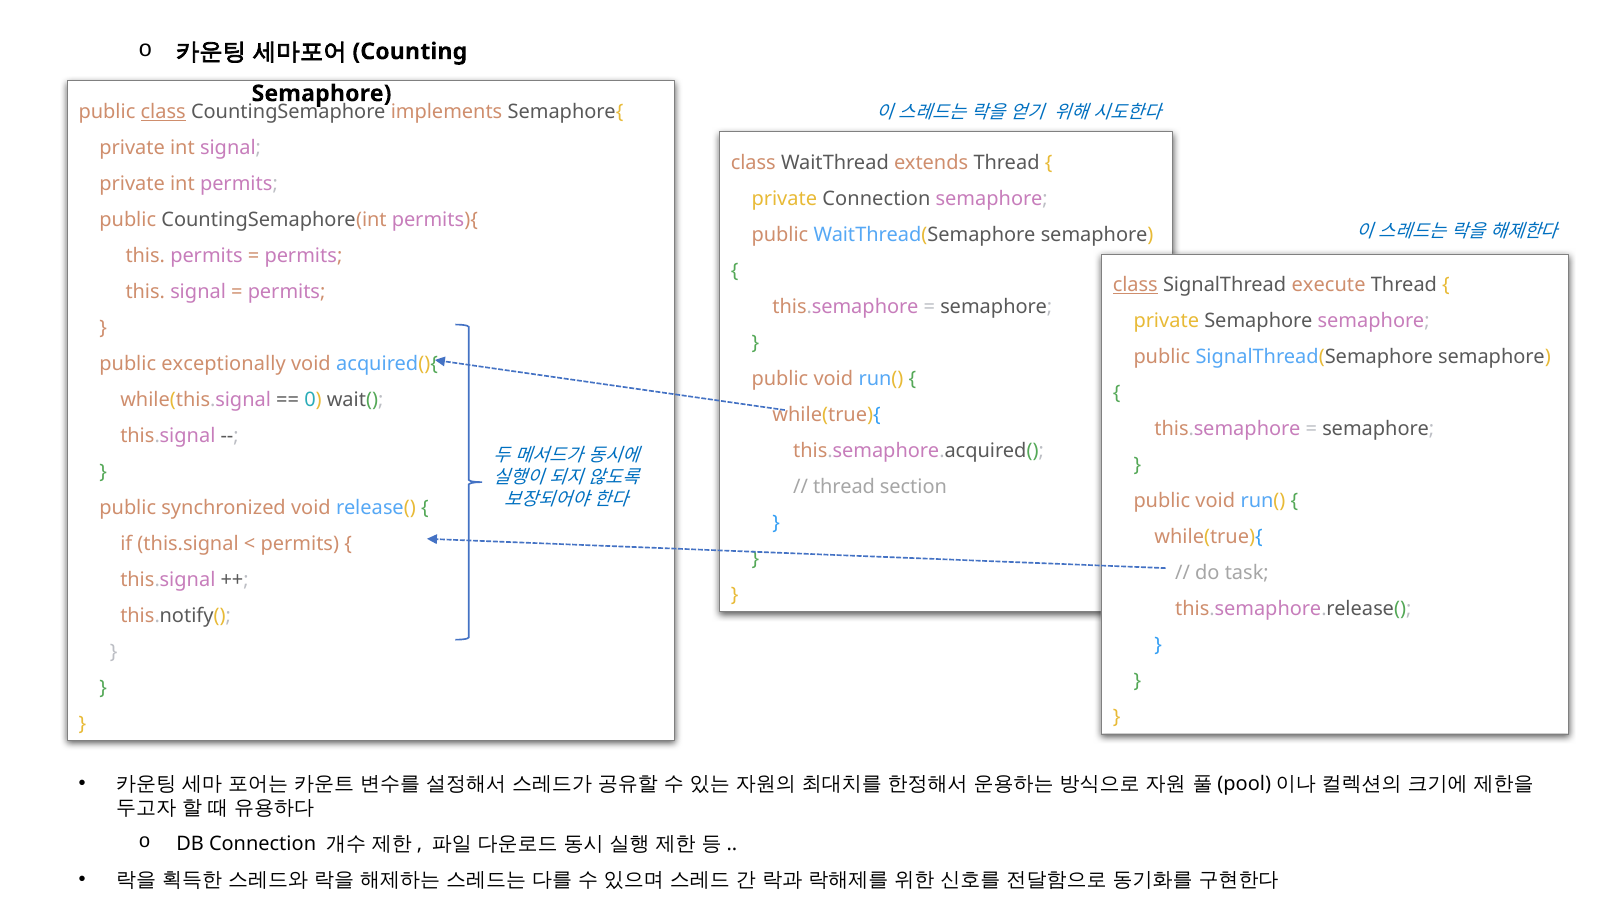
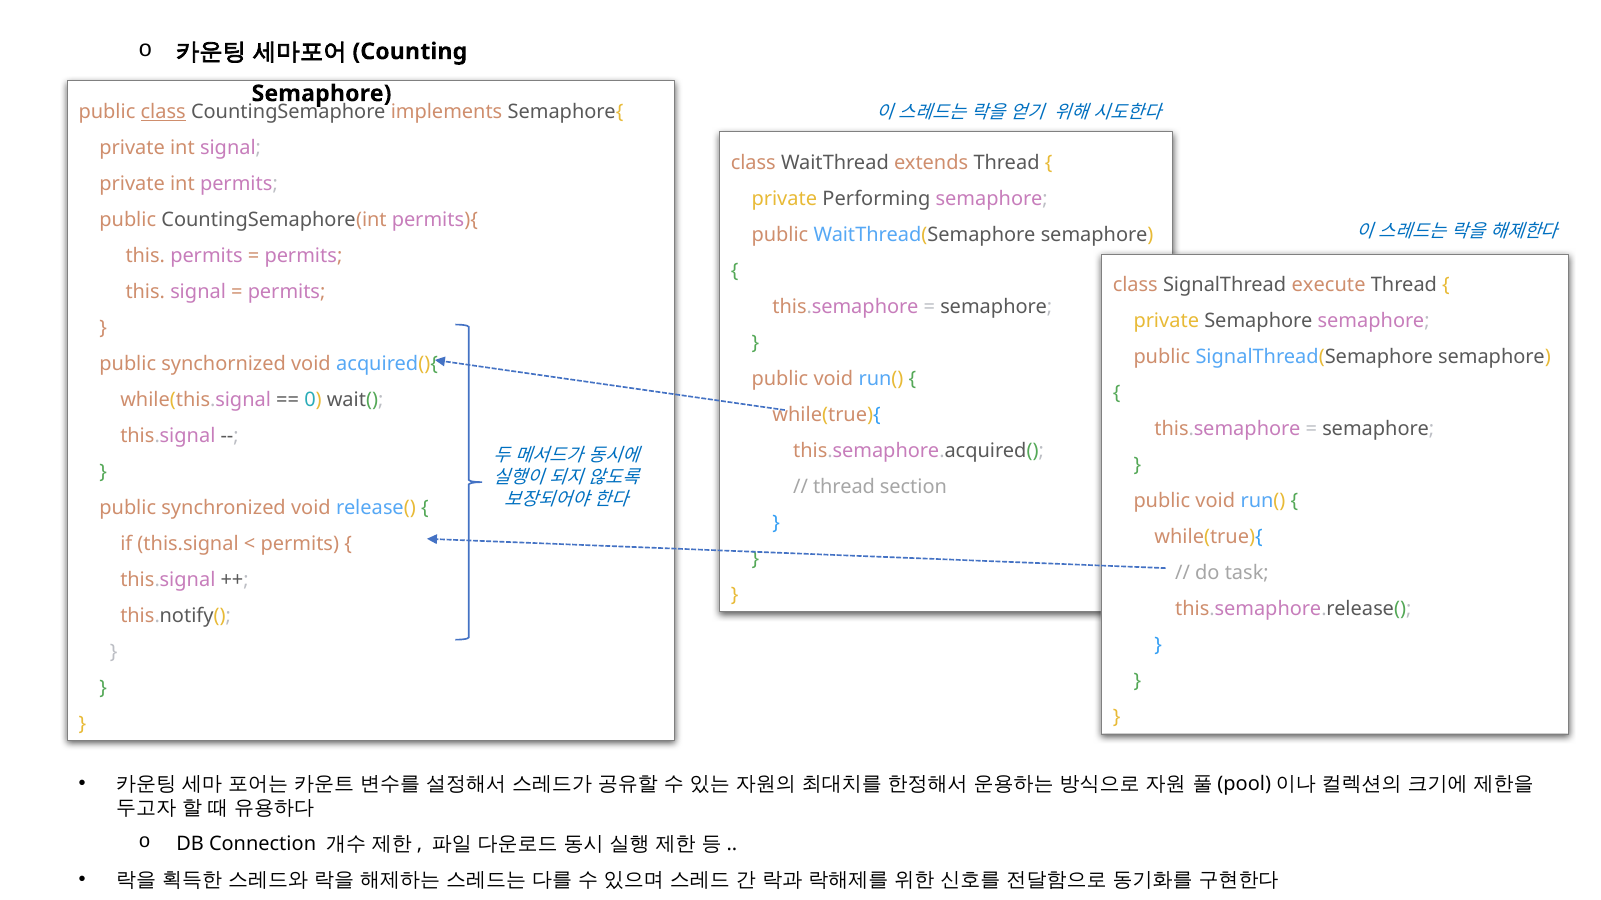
private Connection: Connection -> Performing
class at (1135, 285) underline: present -> none
exceptionally: exceptionally -> synchornized
